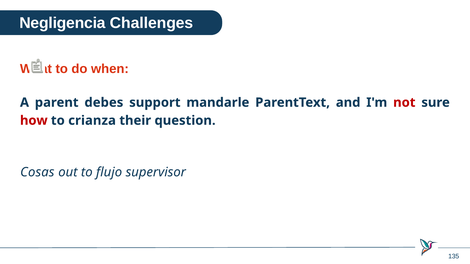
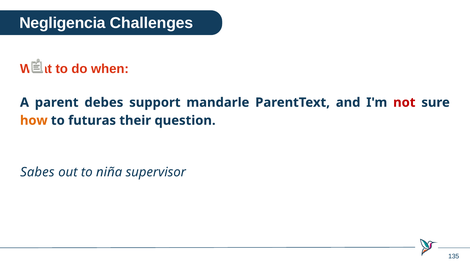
how colour: red -> orange
crianza: crianza -> futuras
Cosas: Cosas -> Sabes
flujo: flujo -> niña
